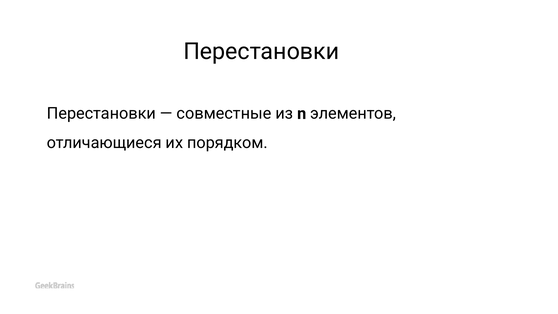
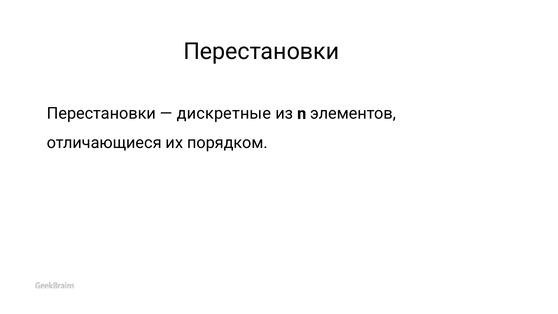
совместные: совместные -> дискретные
